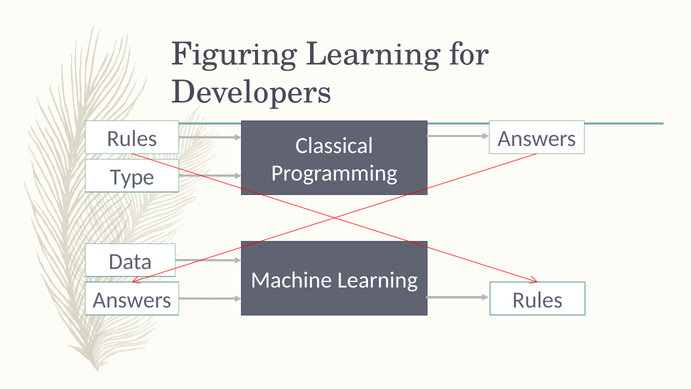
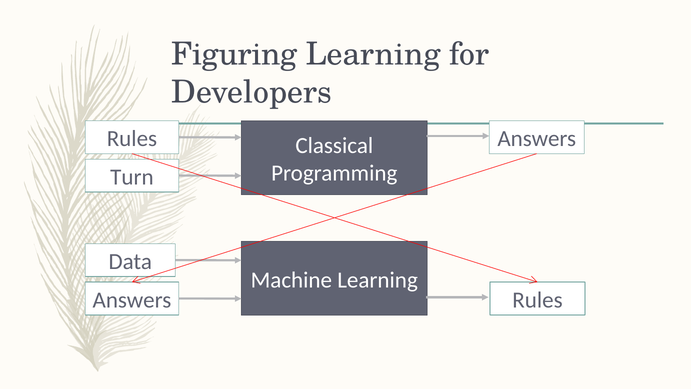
Type: Type -> Turn
